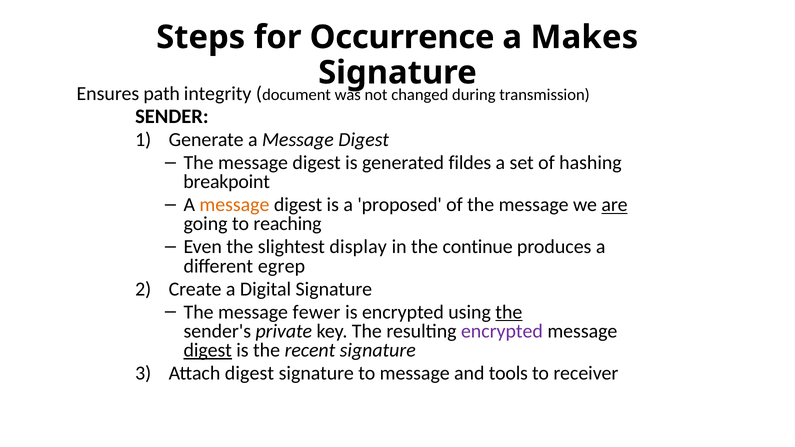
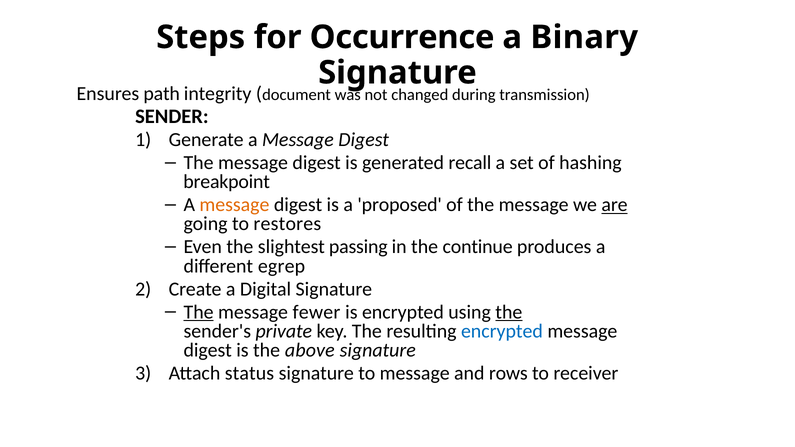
Makes: Makes -> Binary
fildes: fildes -> recall
reaching: reaching -> restores
display: display -> passing
The at (199, 312) underline: none -> present
encrypted at (502, 331) colour: purple -> blue
digest at (208, 350) underline: present -> none
recent: recent -> above
Attach digest: digest -> status
tools: tools -> rows
